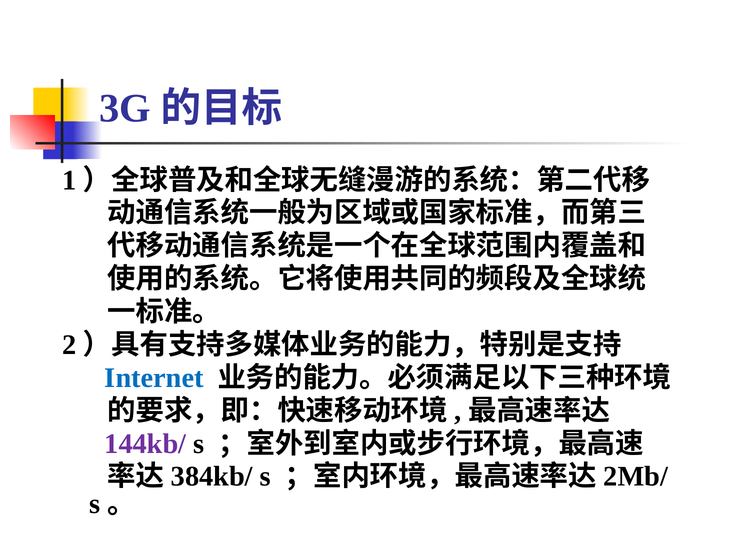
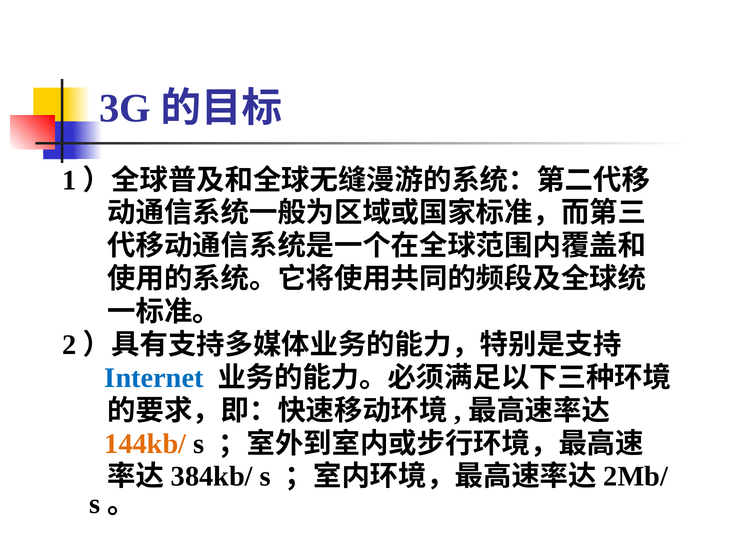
144kb/ colour: purple -> orange
